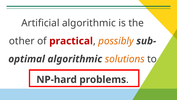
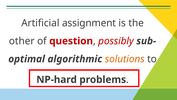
Artificial algorithmic: algorithmic -> assignment
practical: practical -> question
possibly colour: orange -> red
